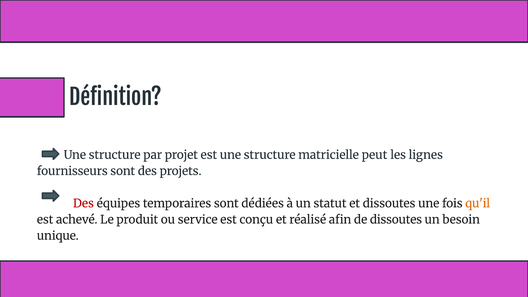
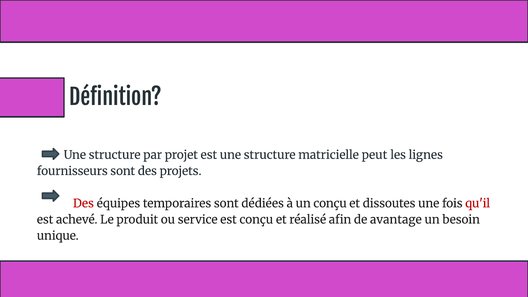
un statut: statut -> conçu
qu'il colour: orange -> red
de dissoutes: dissoutes -> avantage
